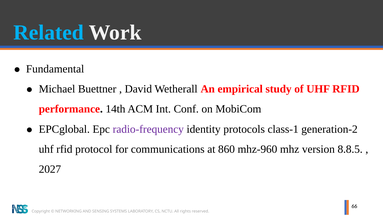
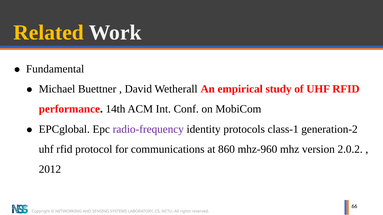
Related colour: light blue -> yellow
8.8.5: 8.8.5 -> 2.0.2
2027: 2027 -> 2012
